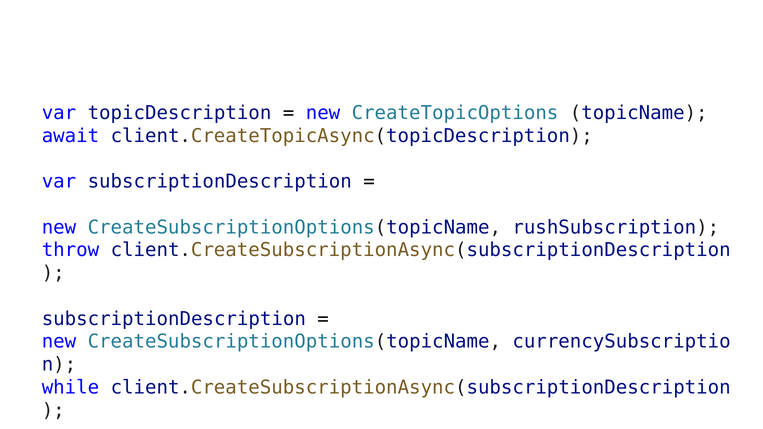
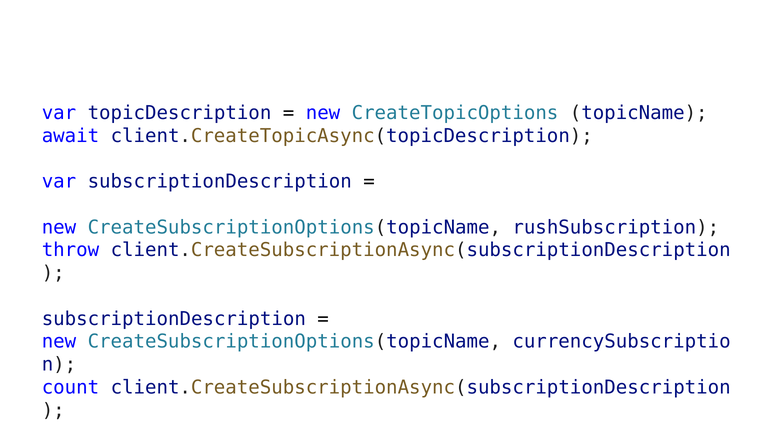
while: while -> count
